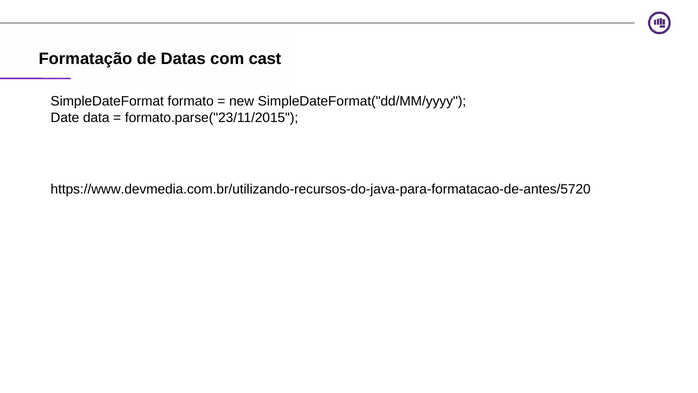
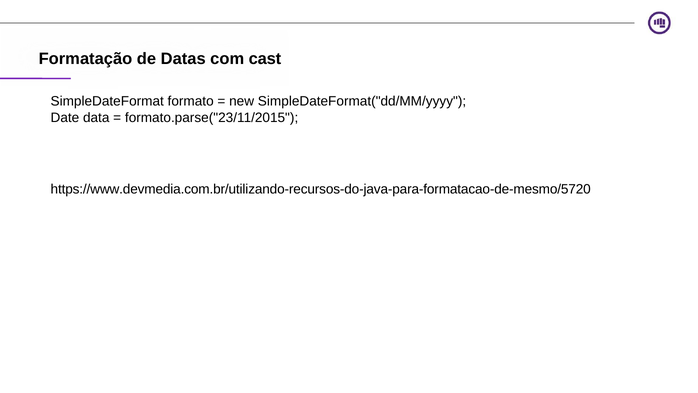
https://www.devmedia.com.br/utilizando-recursos-do-java-para-formatacao-de-antes/5720: https://www.devmedia.com.br/utilizando-recursos-do-java-para-formatacao-de-antes/5720 -> https://www.devmedia.com.br/utilizando-recursos-do-java-para-formatacao-de-mesmo/5720
